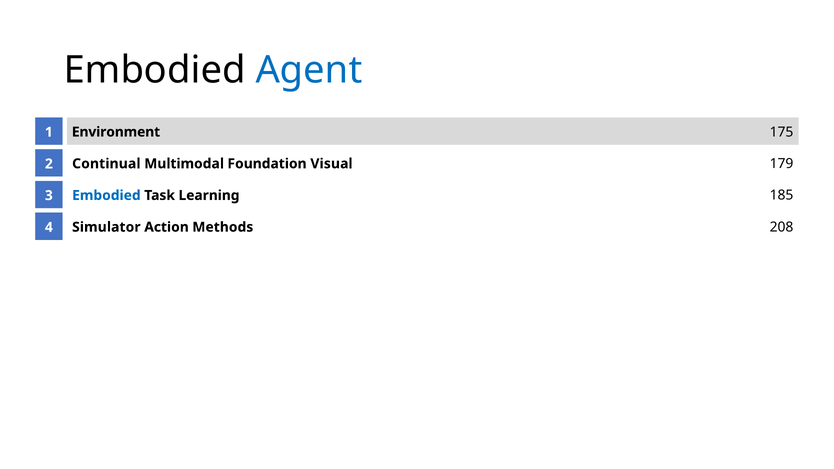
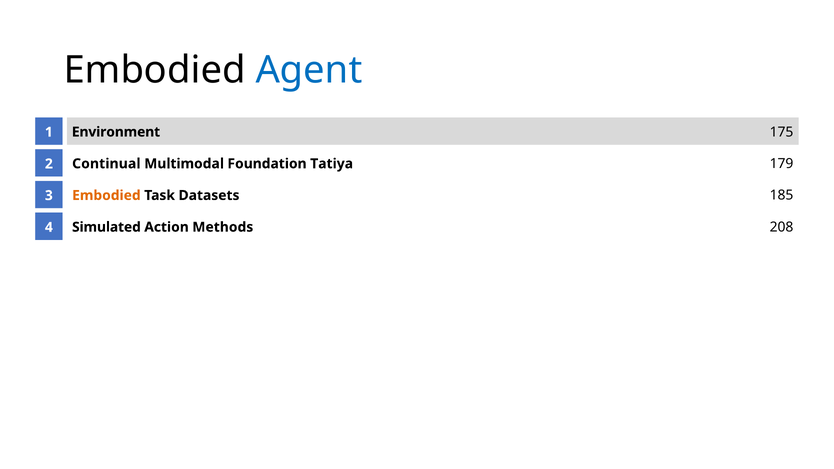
Visual: Visual -> Tatiya
Embodied at (106, 195) colour: blue -> orange
Learning: Learning -> Datasets
Simulator: Simulator -> Simulated
